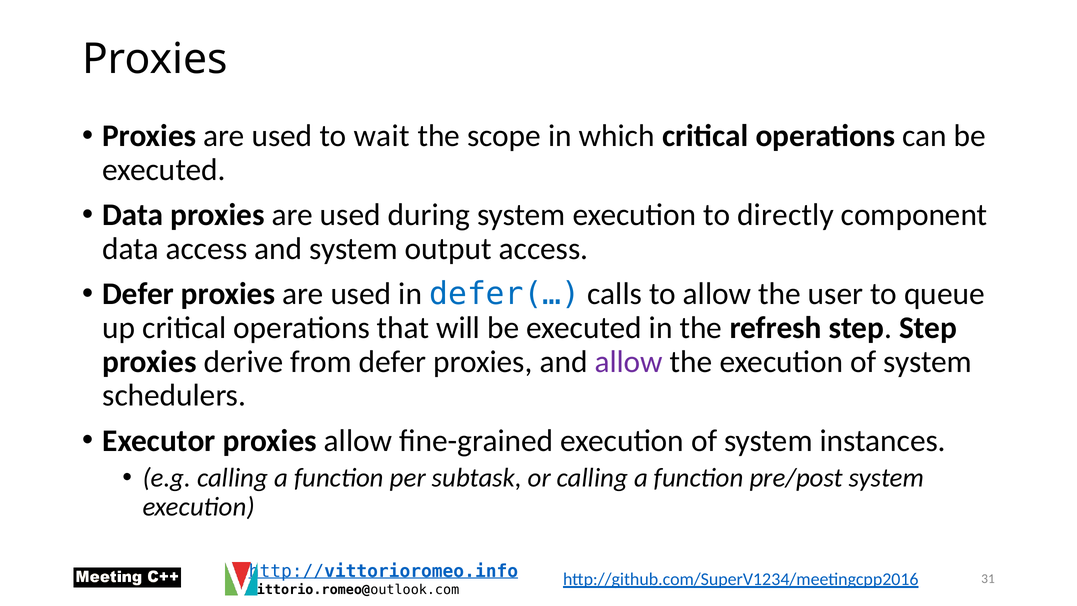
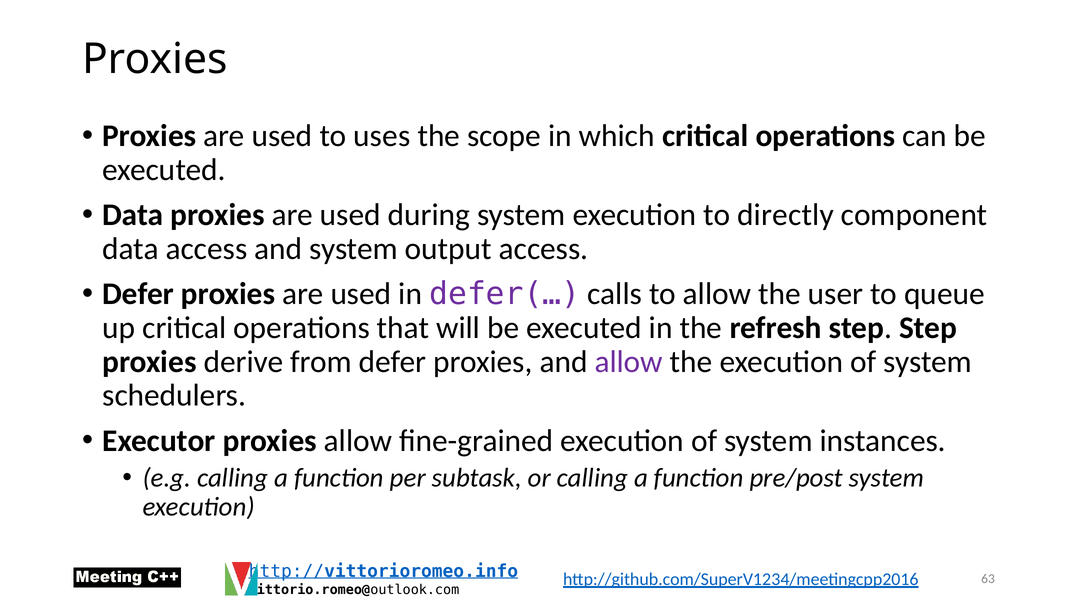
wait: wait -> uses
defer(… colour: blue -> purple
31: 31 -> 63
